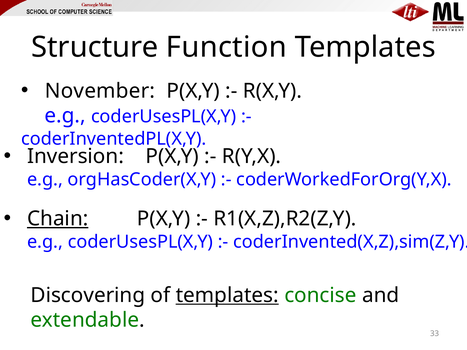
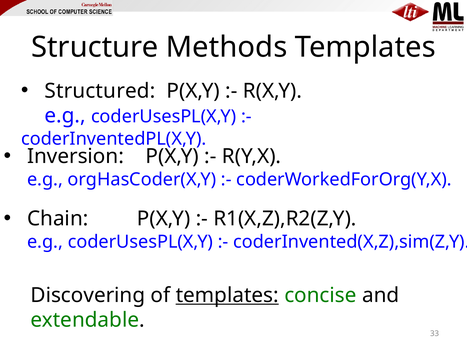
Function: Function -> Methods
November: November -> Structured
Chain underline: present -> none
